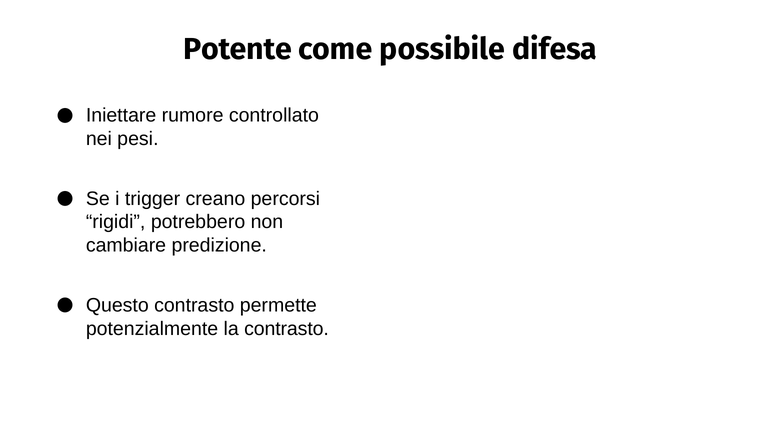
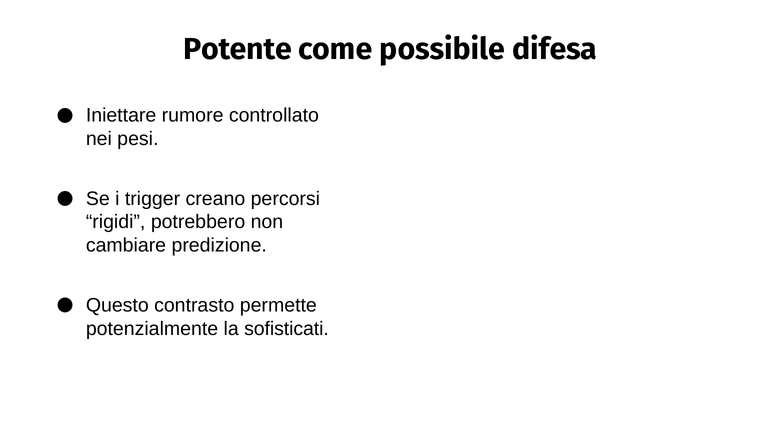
la contrasto: contrasto -> sofisticati
